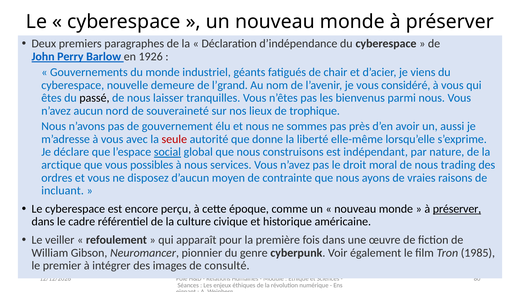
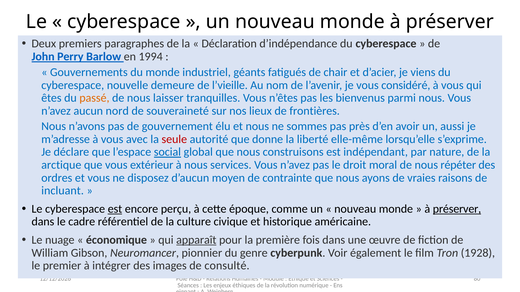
1926: 1926 -> 1994
l’grand: l’grand -> l’vieille
passé colour: black -> orange
trophique: trophique -> frontières
possibles: possibles -> extérieur
trading: trading -> répéter
est at (115, 209) underline: none -> present
veiller: veiller -> nuage
refoulement: refoulement -> économique
apparaît underline: none -> present
1985: 1985 -> 1928
